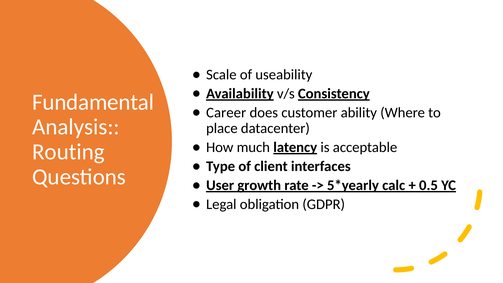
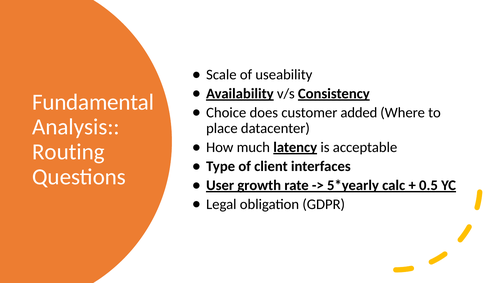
Career: Career -> Choice
ability: ability -> added
